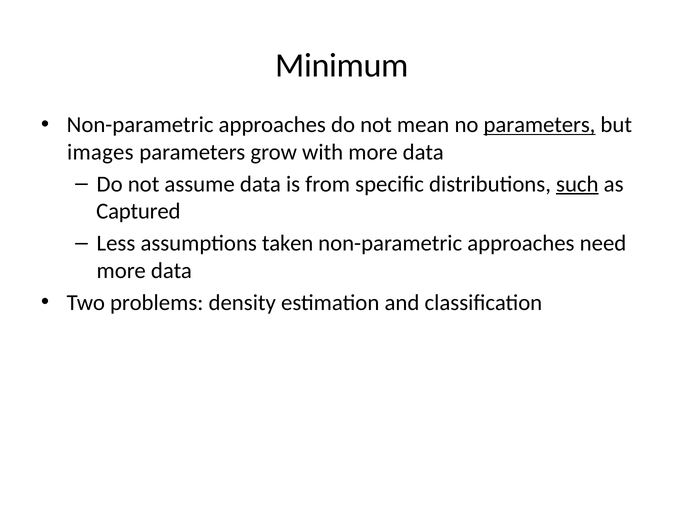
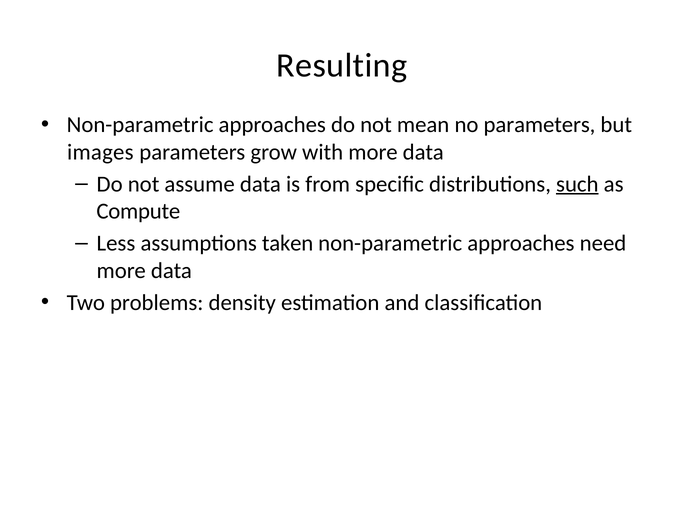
Minimum: Minimum -> Resulting
parameters at (540, 125) underline: present -> none
Captured: Captured -> Compute
